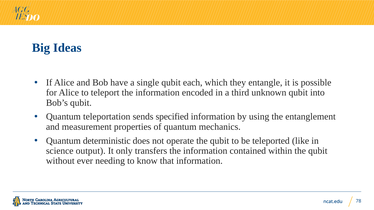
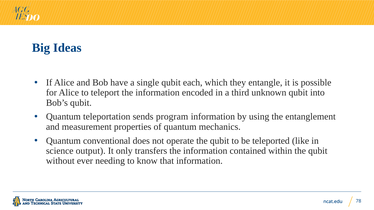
specified: specified -> program
deterministic: deterministic -> conventional
